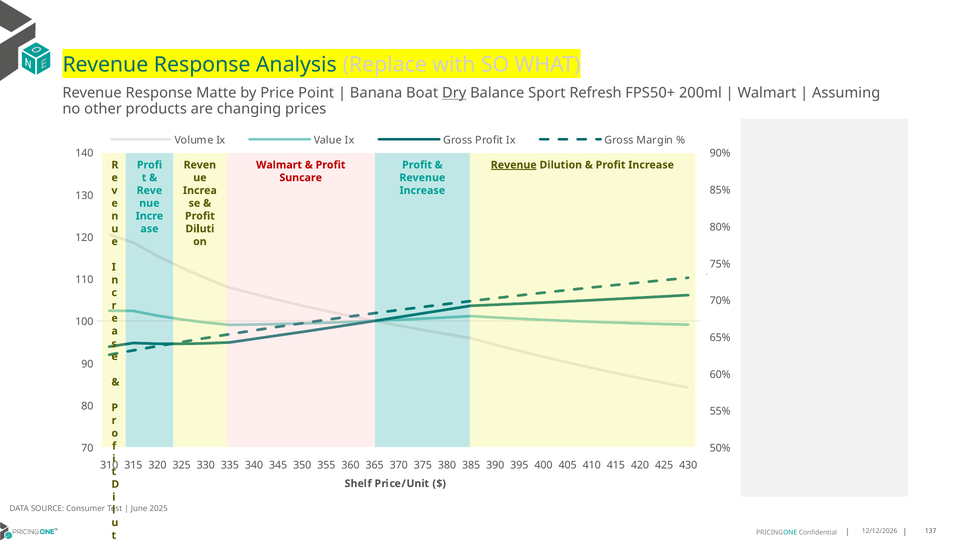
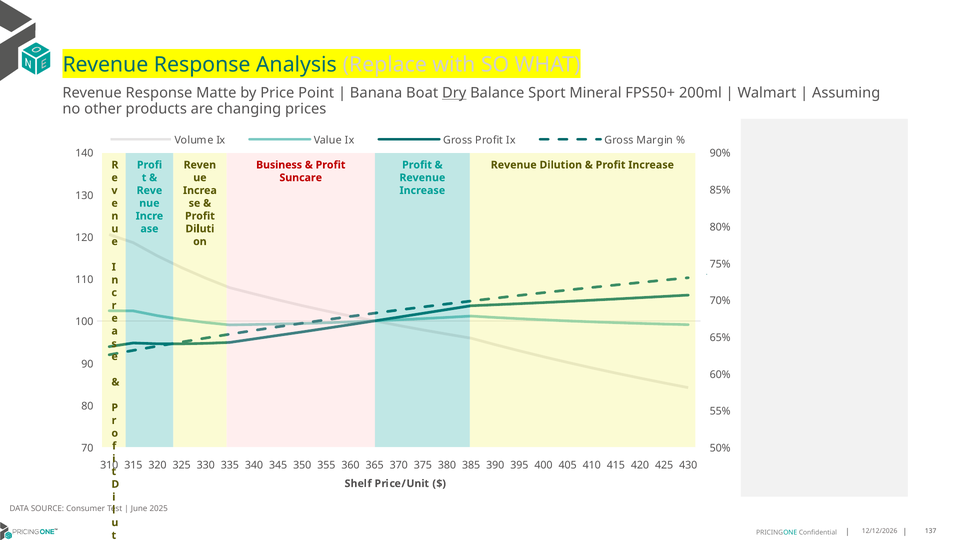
Refresh: Refresh -> Mineral
Walmart at (279, 165): Walmart -> Business
Revenue at (514, 165) underline: present -> none
